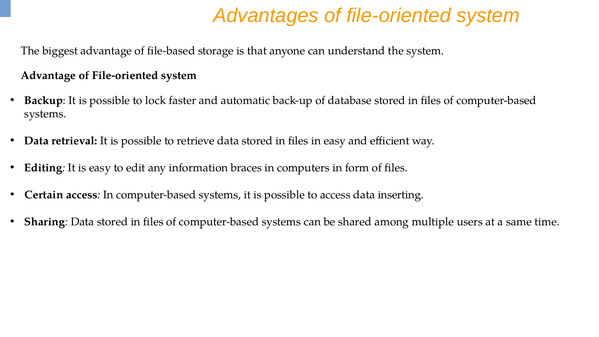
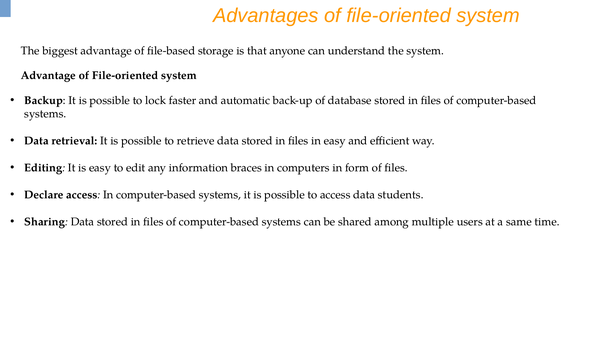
Certain: Certain -> Declare
inserting: inserting -> students
